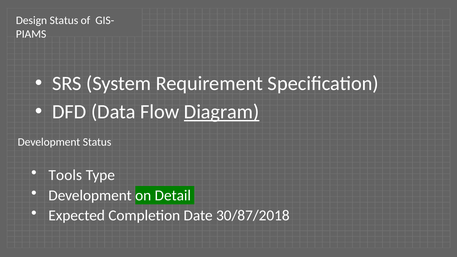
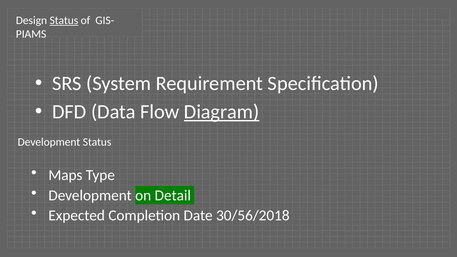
Status at (64, 20) underline: none -> present
Tools: Tools -> Maps
30/87/2018: 30/87/2018 -> 30/56/2018
